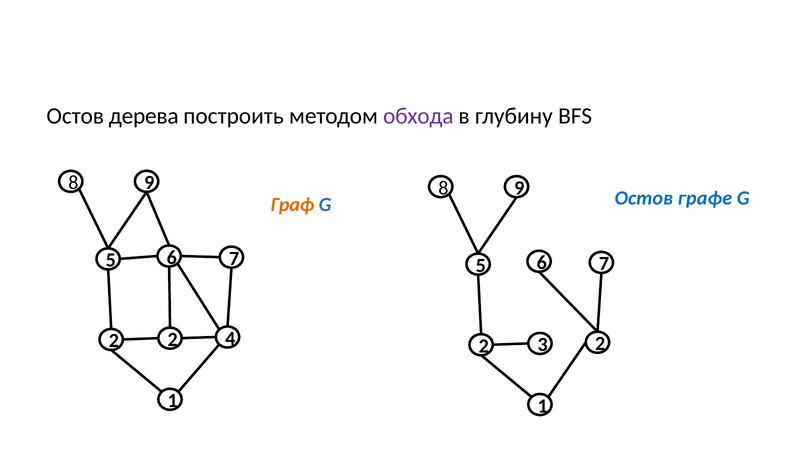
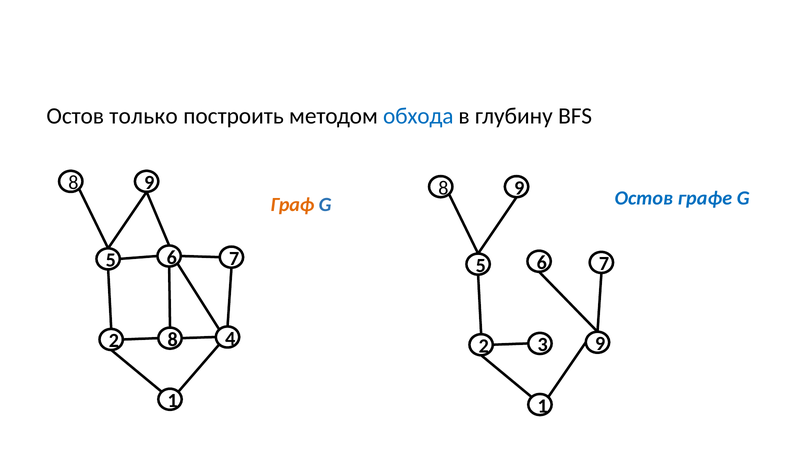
дерева: дерева -> только
обхода colour: purple -> blue
2 at (173, 340): 2 -> 8
2 at (600, 344): 2 -> 9
